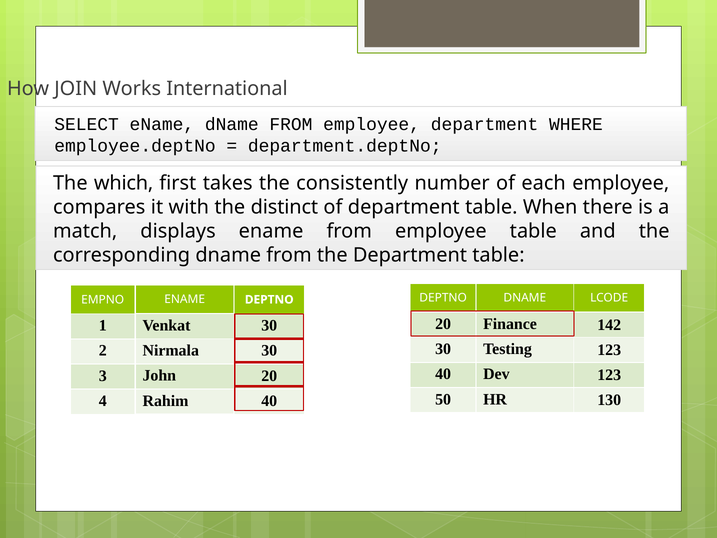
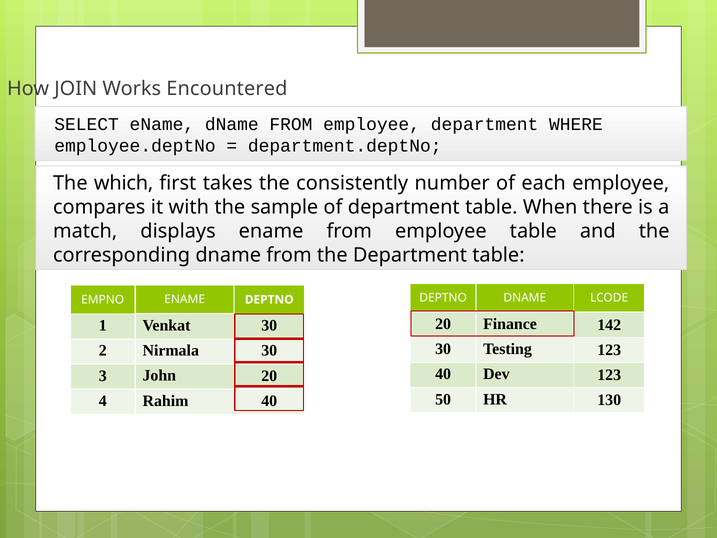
International: International -> Encountered
distinct: distinct -> sample
